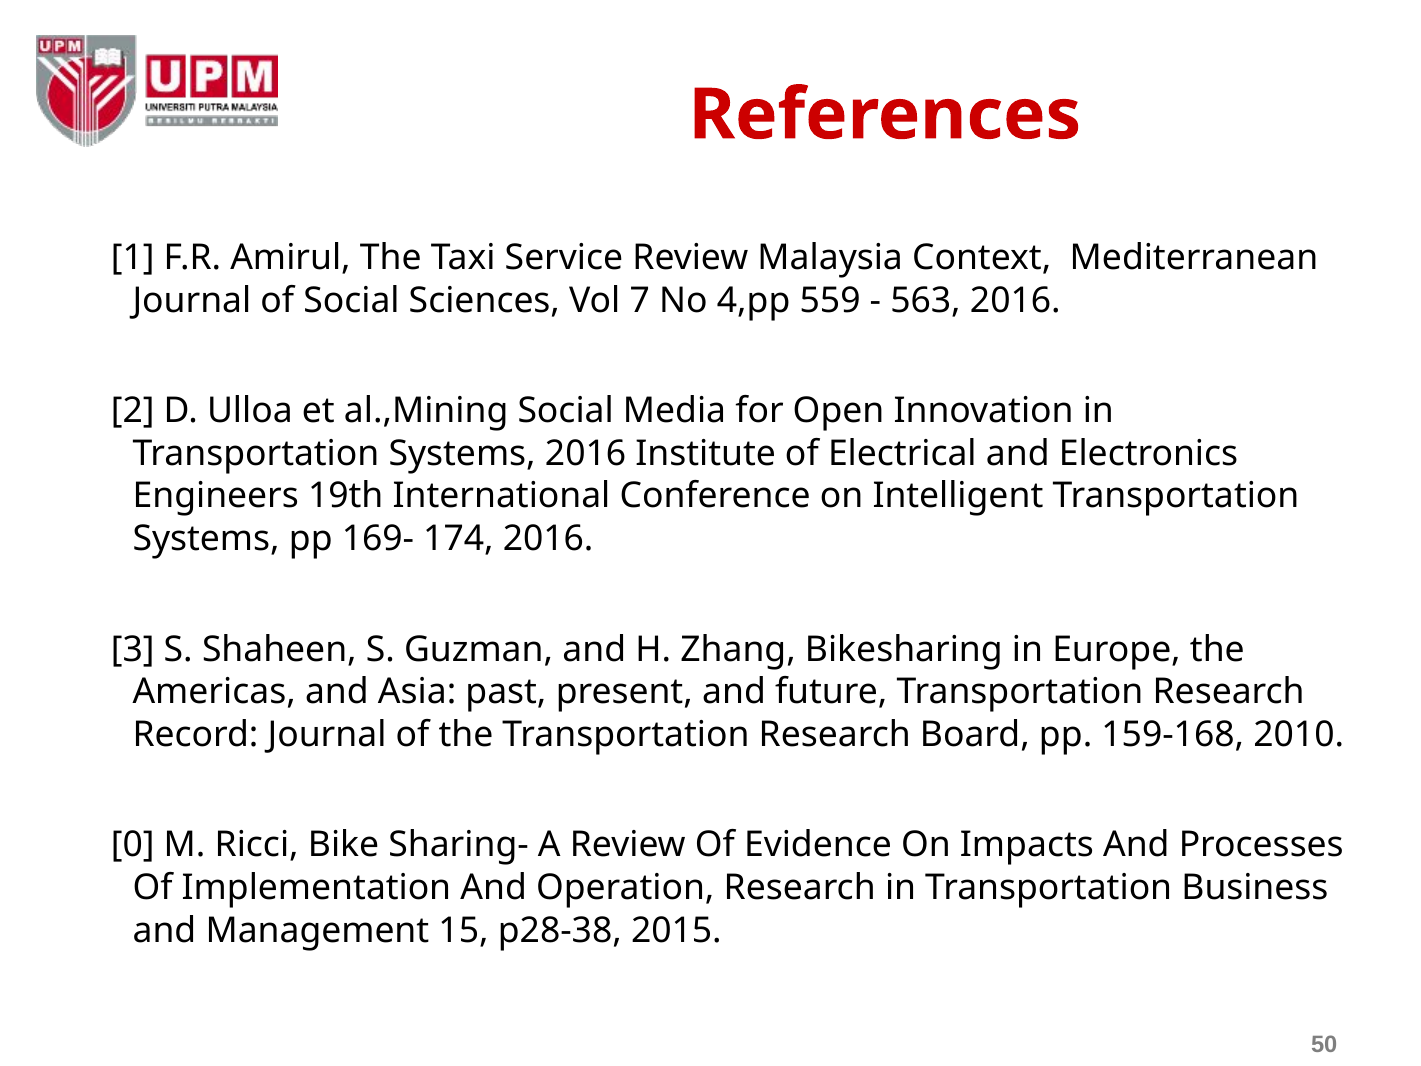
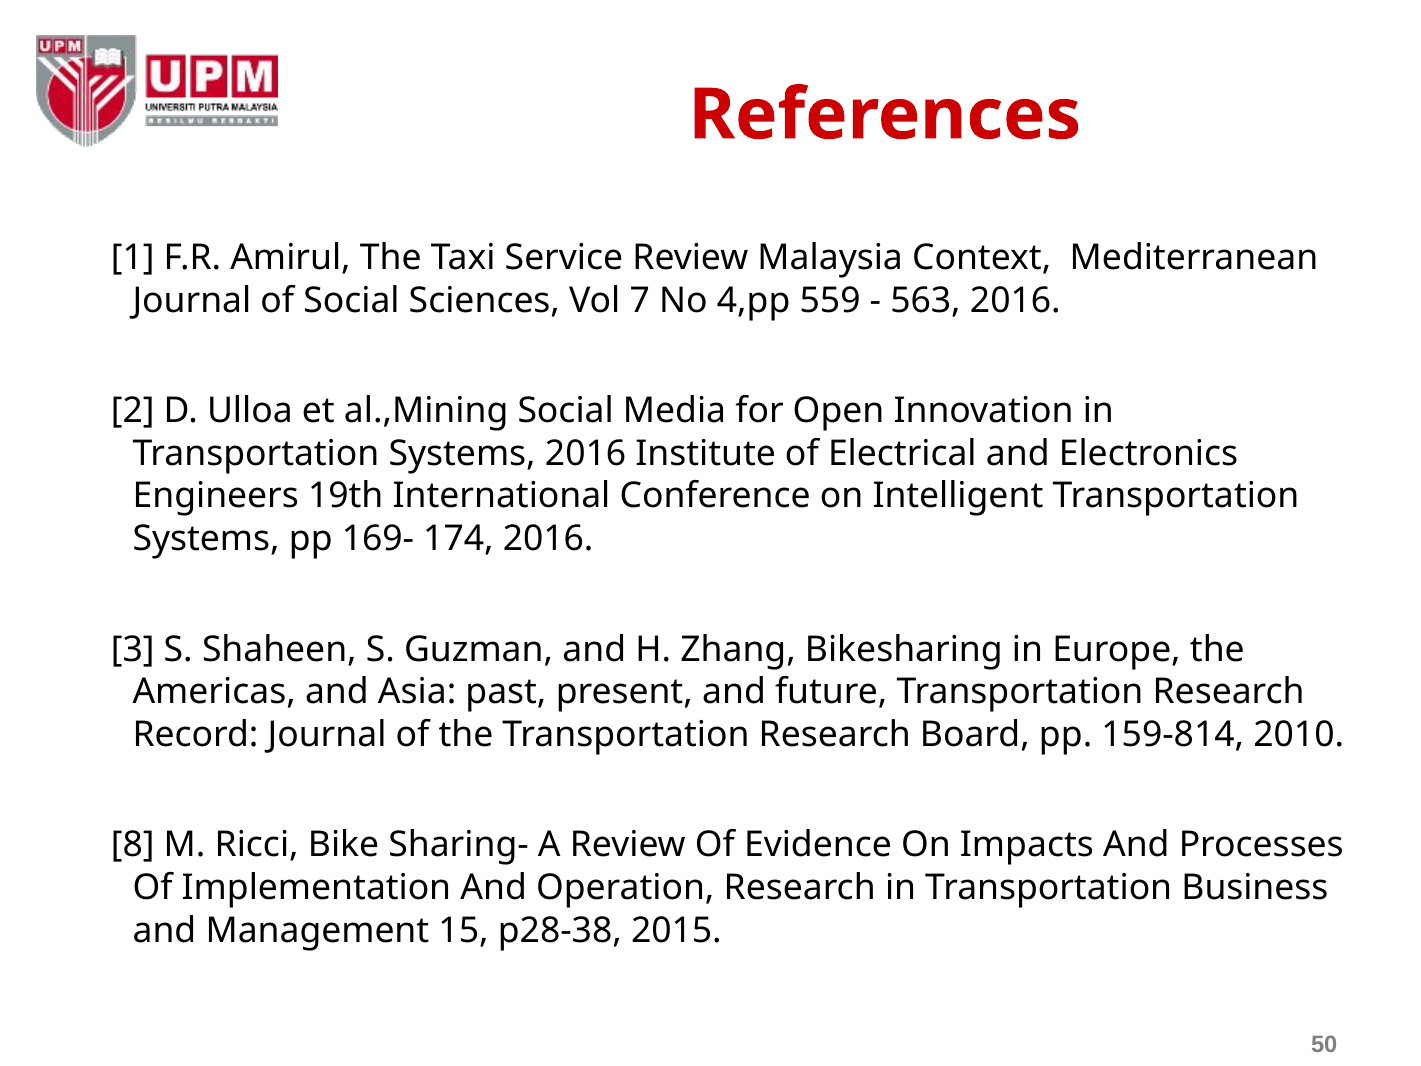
159-168: 159-168 -> 159-814
0: 0 -> 8
